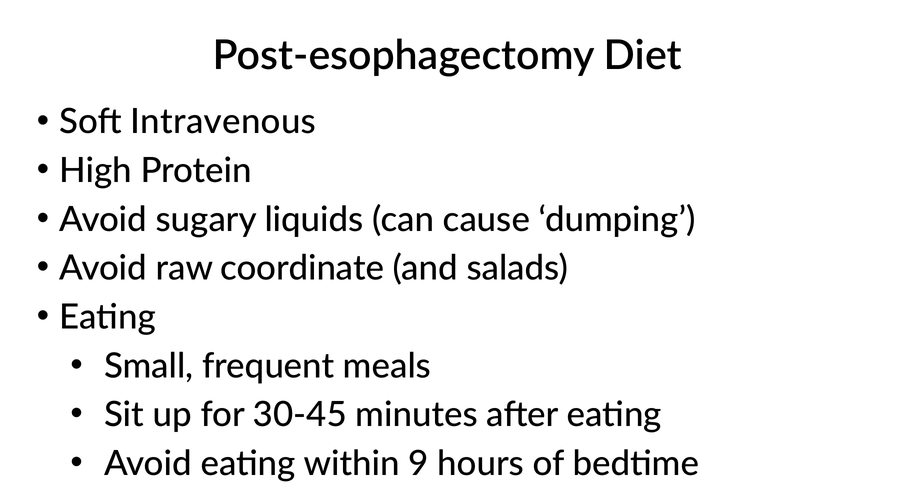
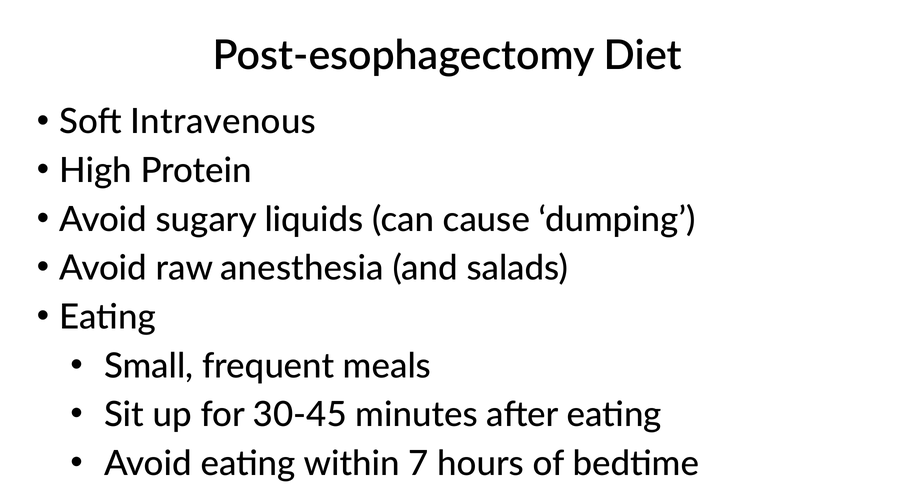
coordinate: coordinate -> anesthesia
9: 9 -> 7
